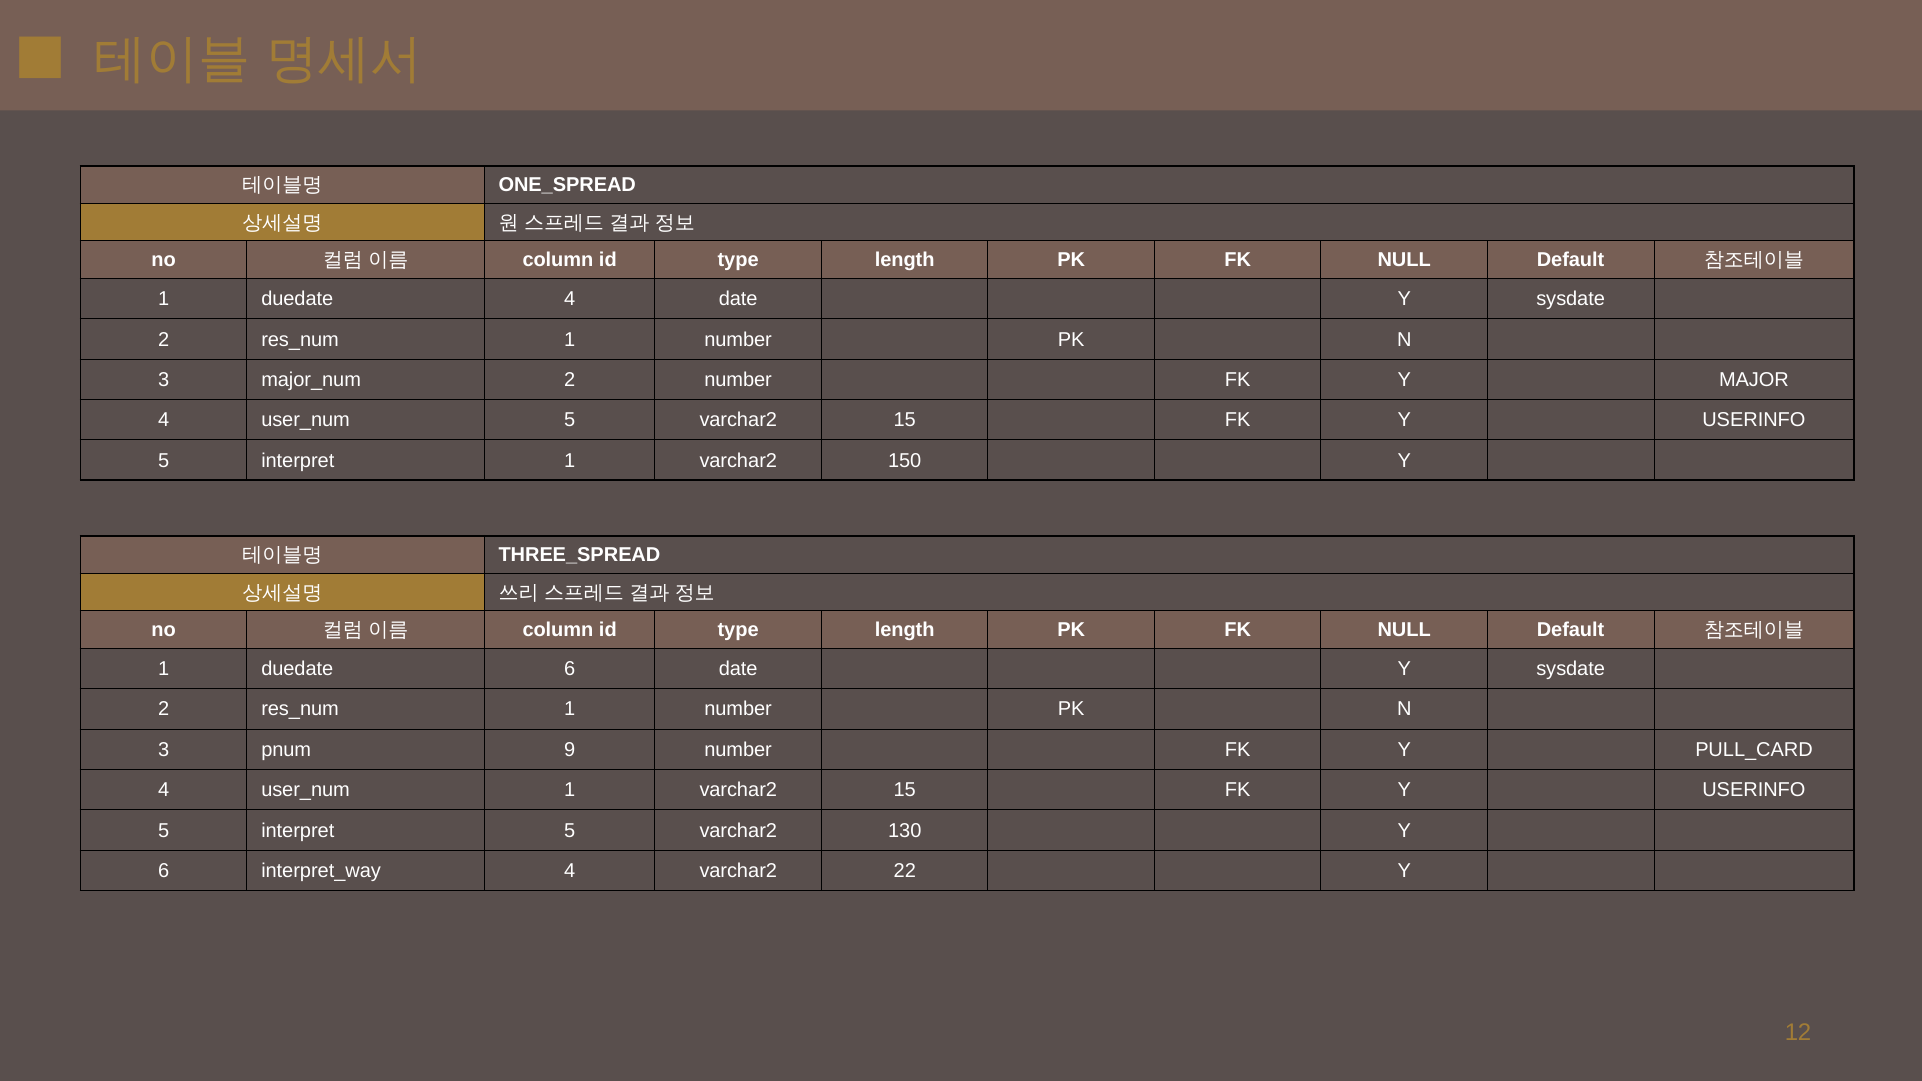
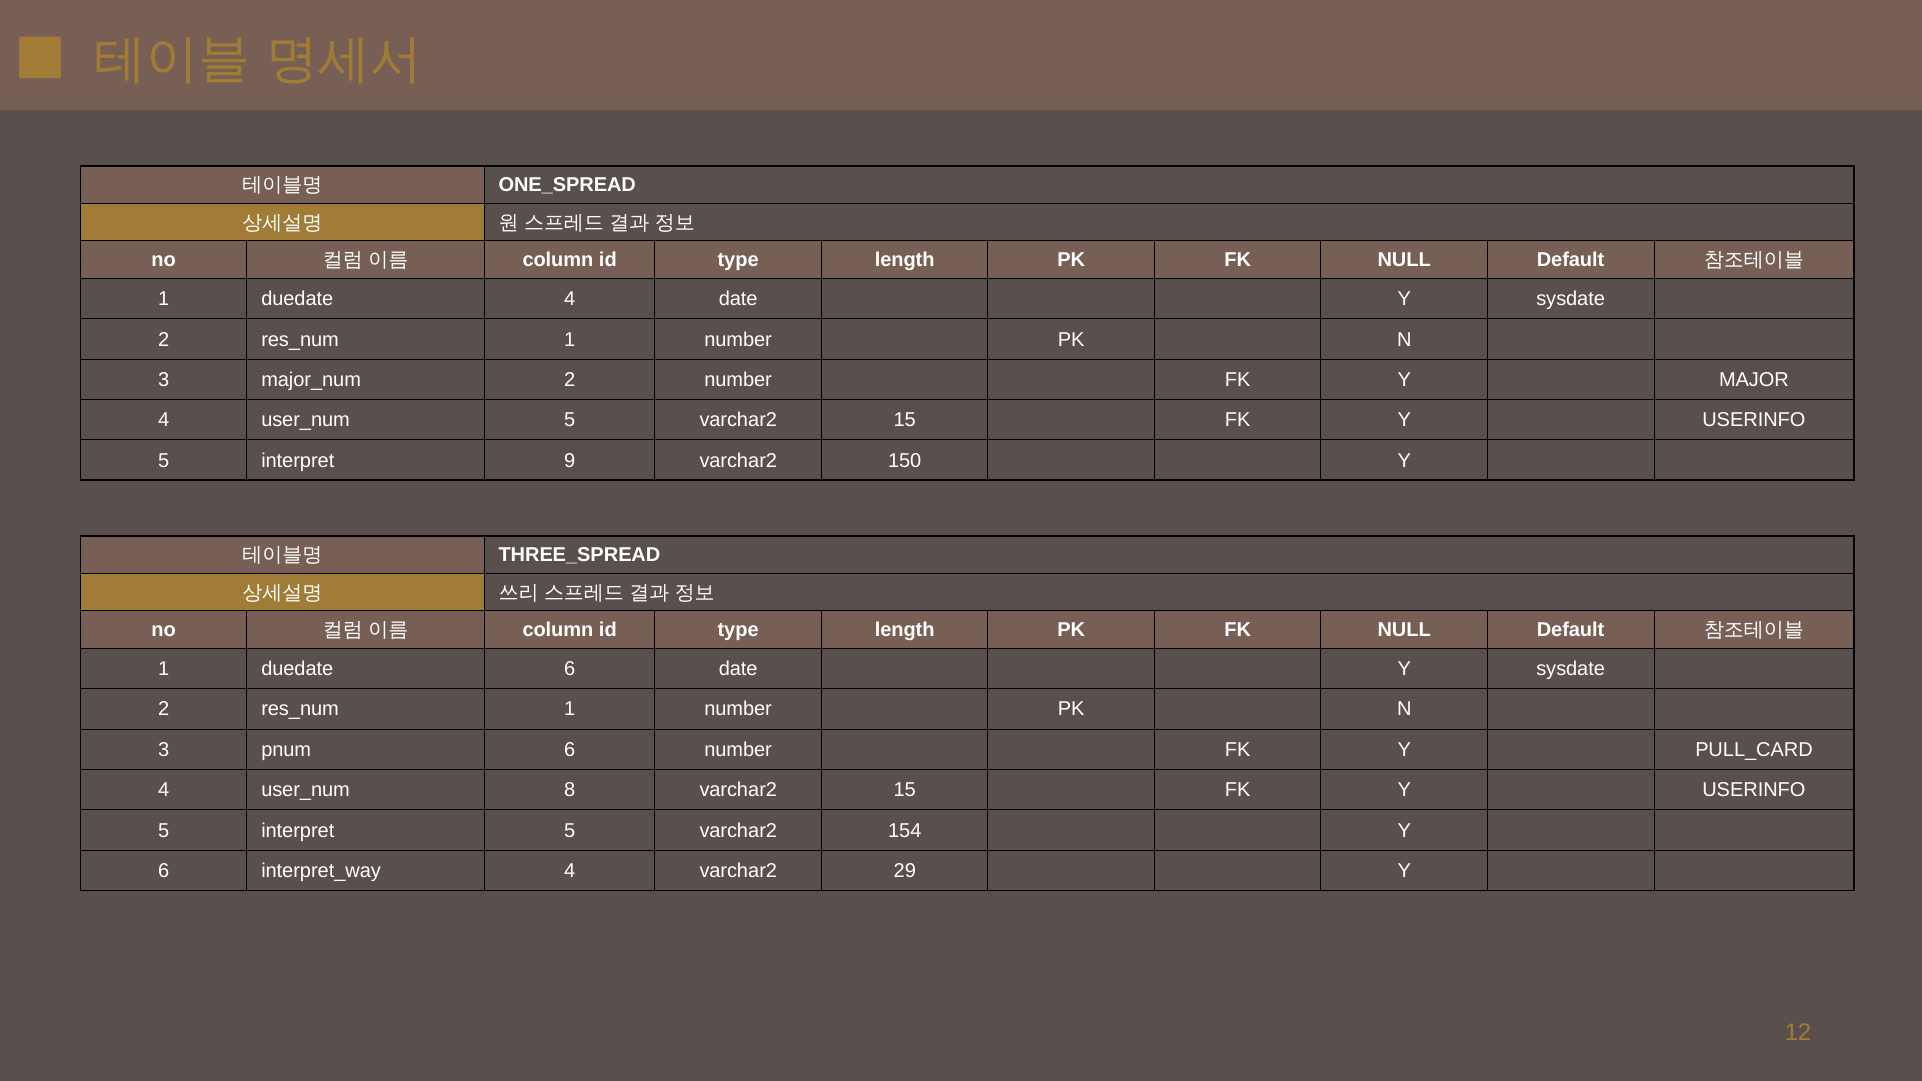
interpret 1: 1 -> 9
pnum 9: 9 -> 6
1 at (570, 790): 1 -> 8
130: 130 -> 154
22: 22 -> 29
